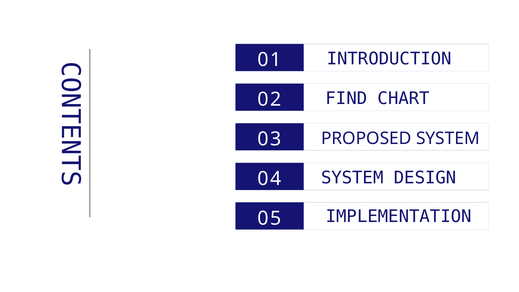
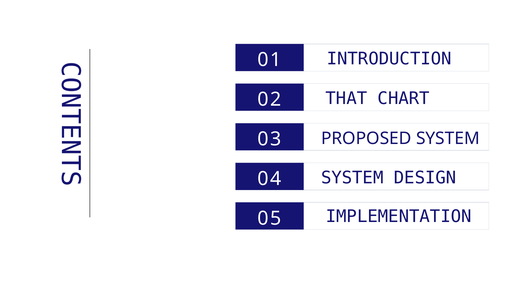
FIND: FIND -> THAT
